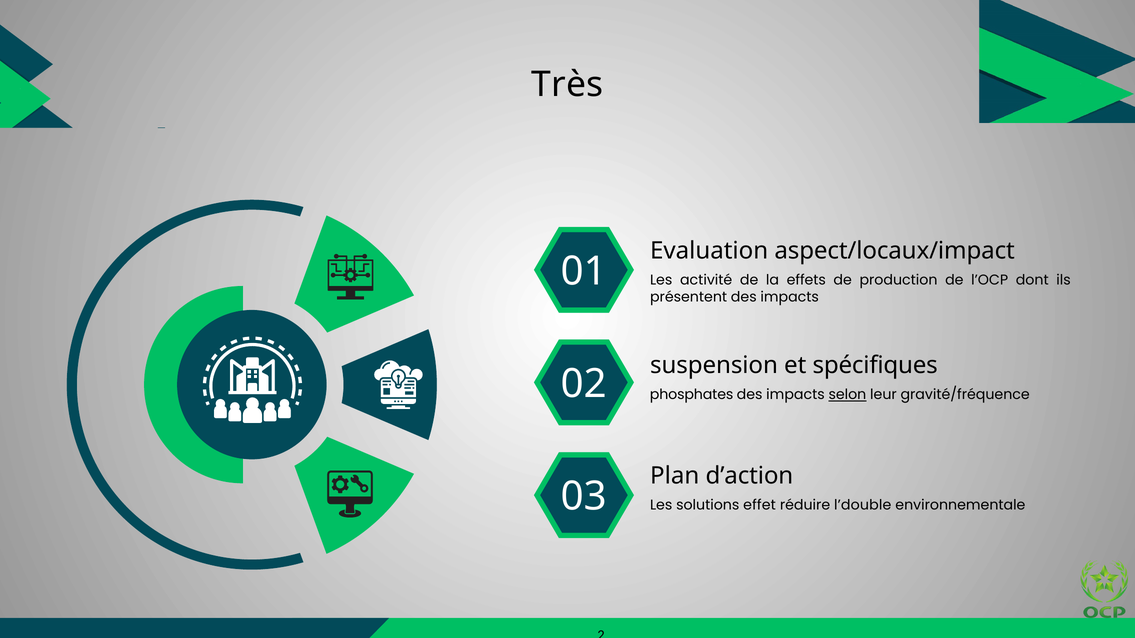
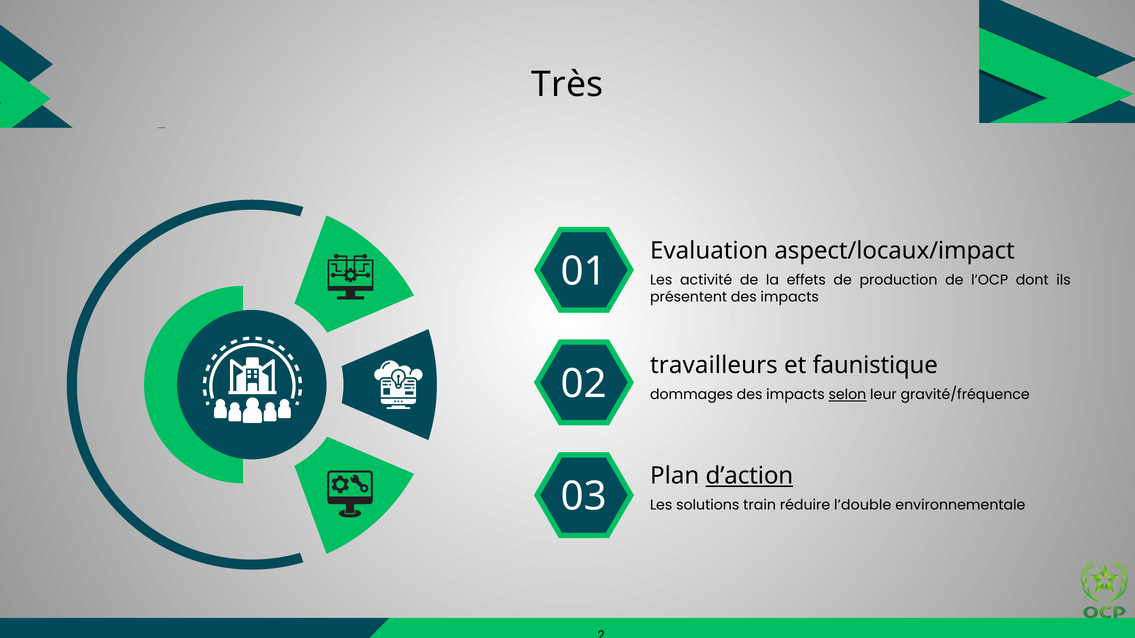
suspension: suspension -> travailleurs
spécifiques: spécifiques -> faunistique
phosphates: phosphates -> dommages
d’action underline: none -> present
effet: effet -> train
